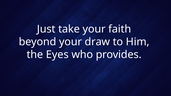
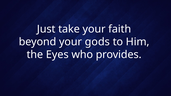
draw: draw -> gods
